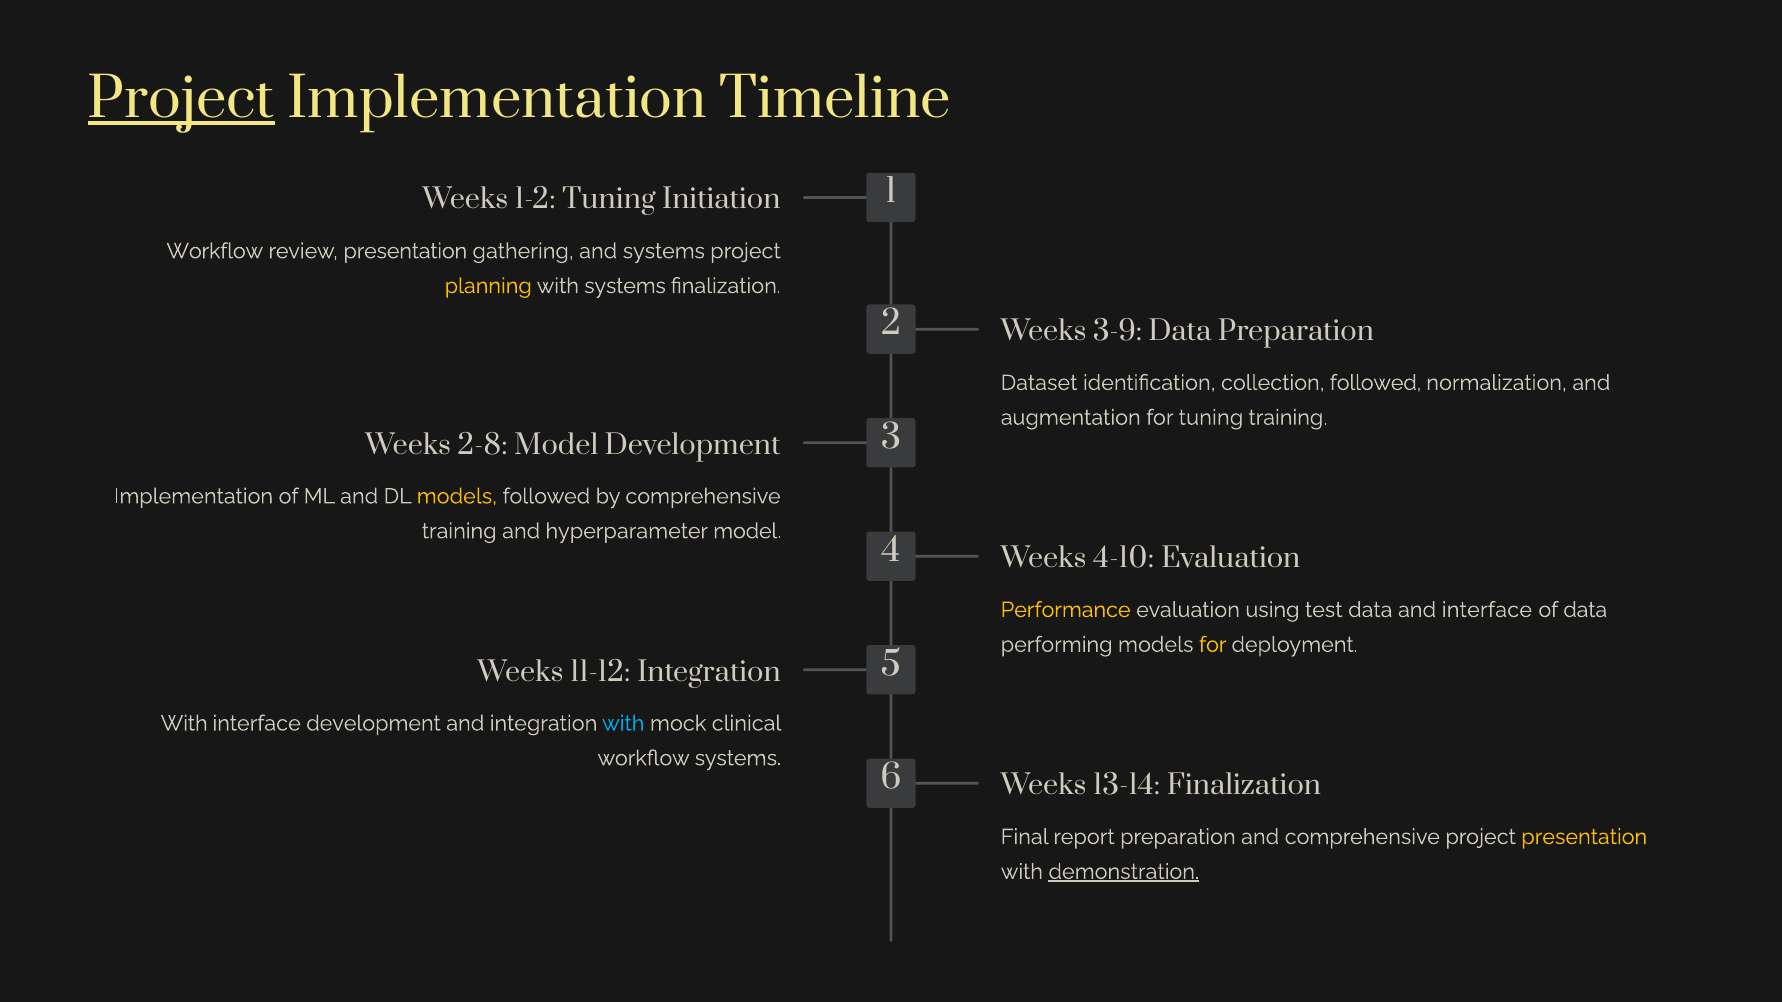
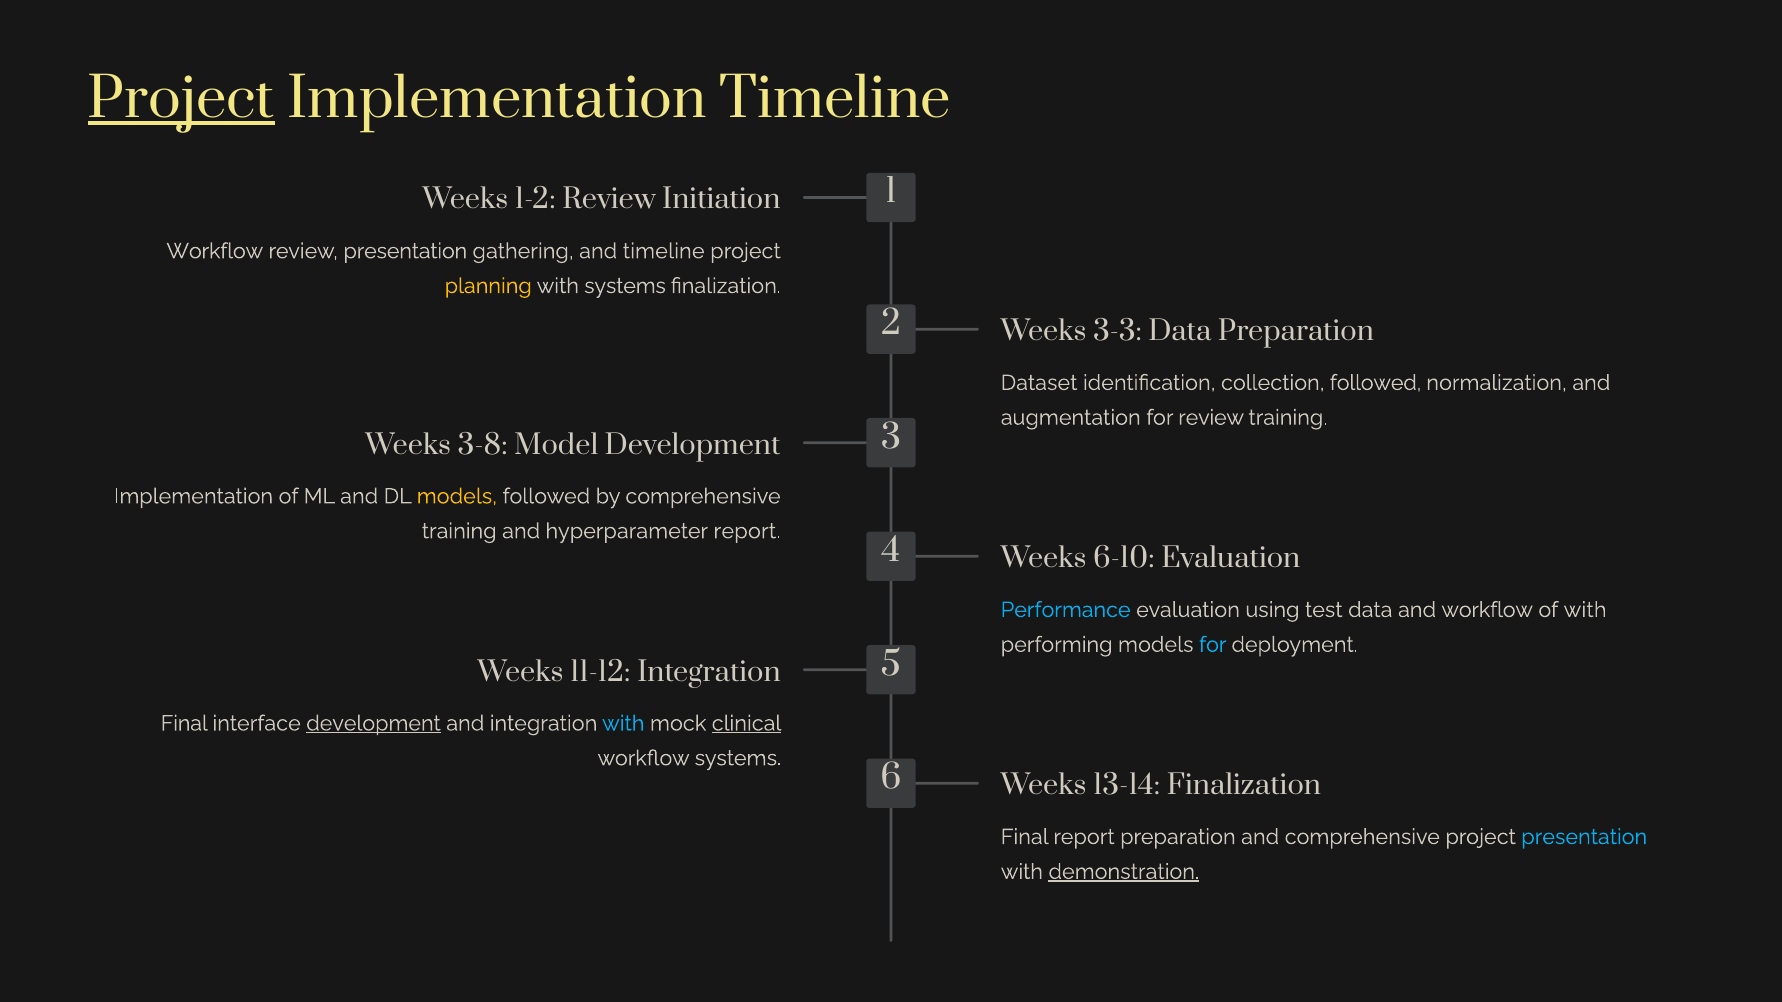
1-2 Tuning: Tuning -> Review
and systems: systems -> timeline
3-9: 3-9 -> 3-3
for tuning: tuning -> review
2-8: 2-8 -> 3-8
hyperparameter model: model -> report
4-10: 4-10 -> 6-10
Performance colour: yellow -> light blue
and interface: interface -> workflow
of data: data -> with
for at (1213, 645) colour: yellow -> light blue
With at (184, 724): With -> Final
development at (374, 724) underline: none -> present
clinical underline: none -> present
presentation at (1584, 837) colour: yellow -> light blue
